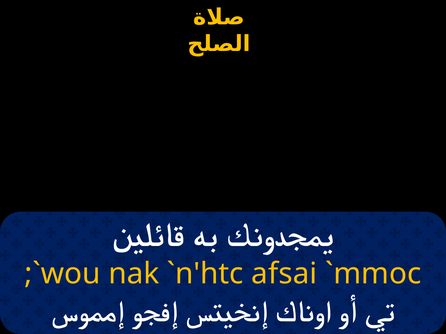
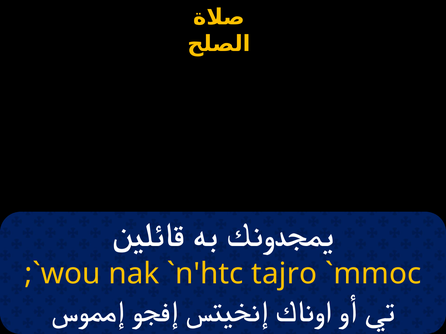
afsai: afsai -> tajro
